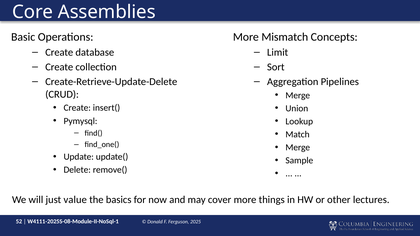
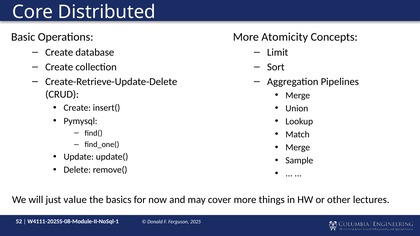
Assemblies: Assemblies -> Distributed
Mismatch: Mismatch -> Atomicity
